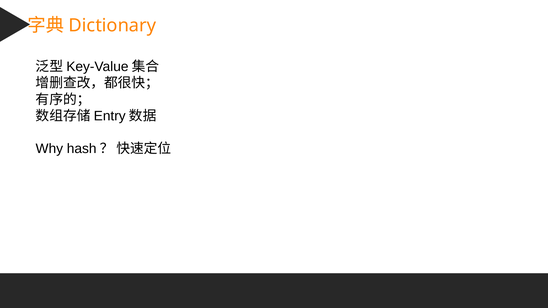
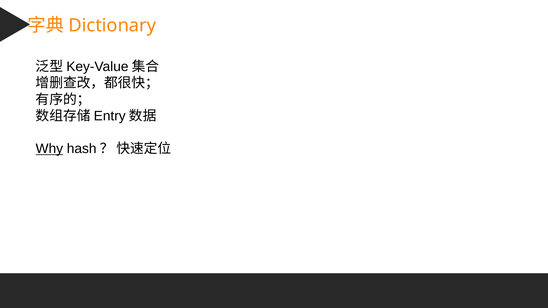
Why underline: none -> present
